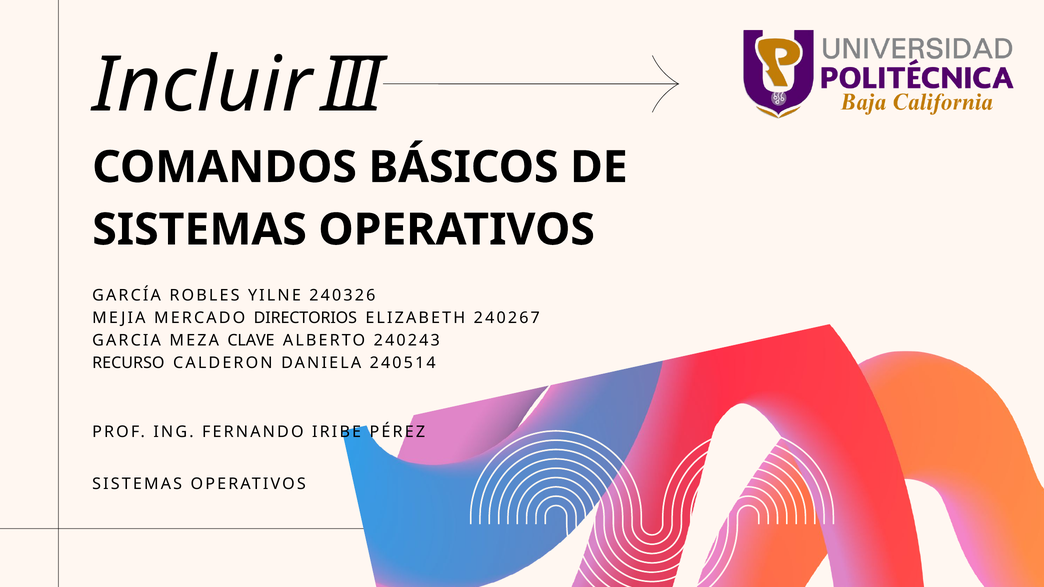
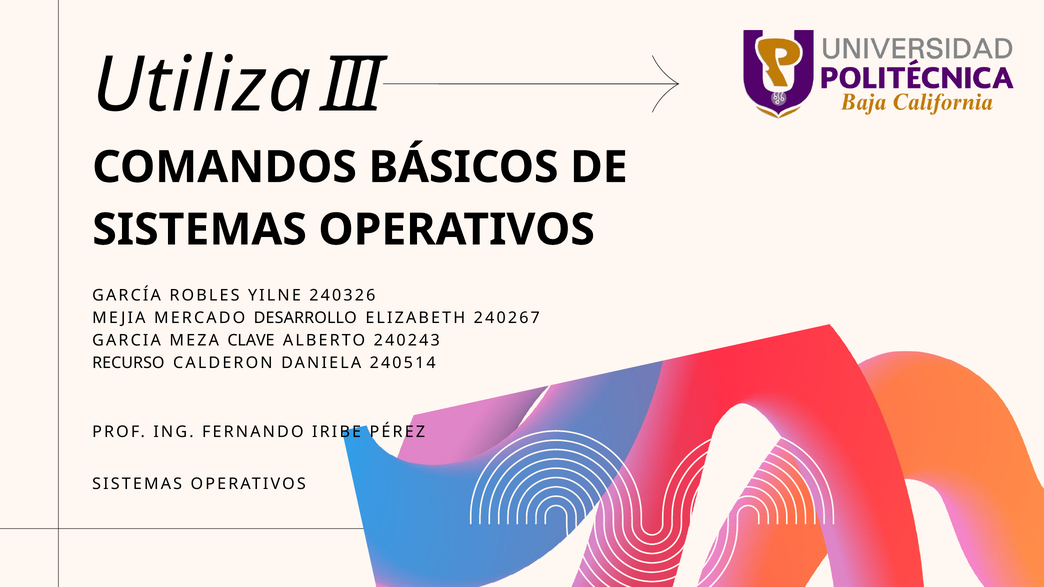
Incluir: Incluir -> Utiliza
DIRECTORIOS: DIRECTORIOS -> DESARROLLO
